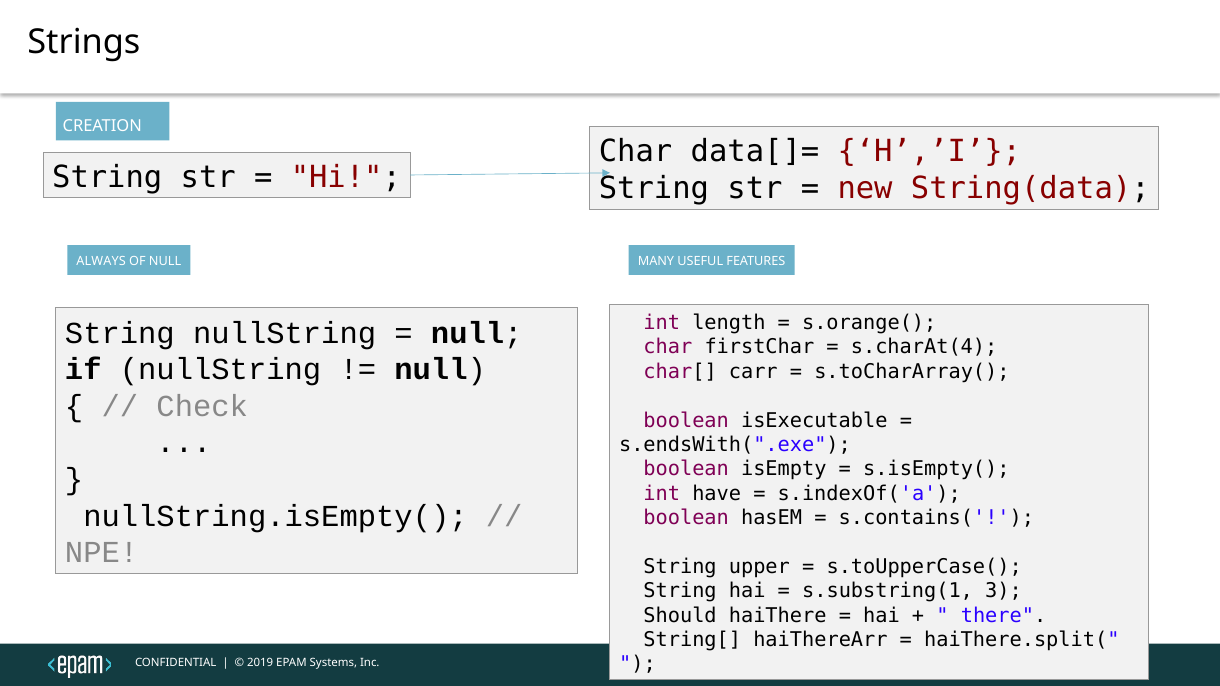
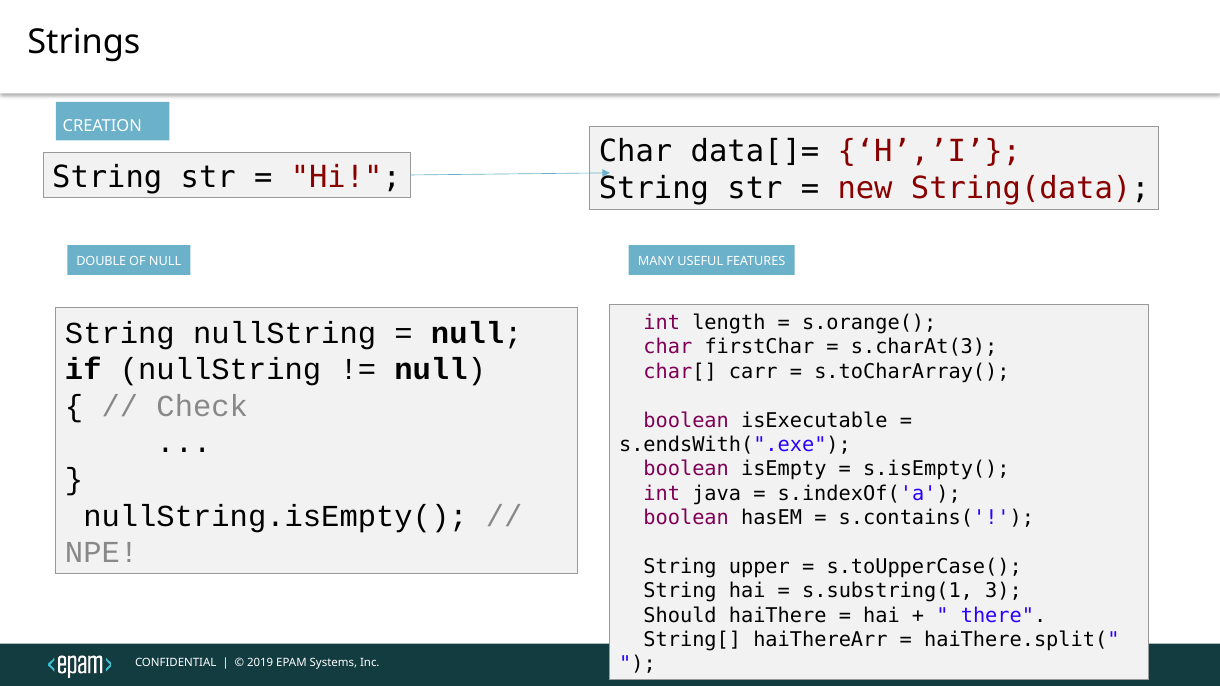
ALWAYS: ALWAYS -> DOUBLE
s.charAt(4: s.charAt(4 -> s.charAt(3
have: have -> java
